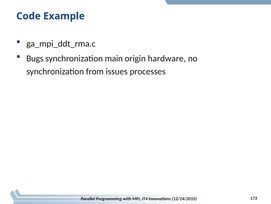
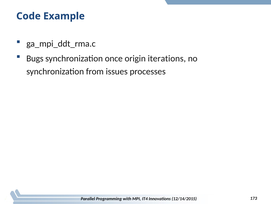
main: main -> once
hardware: hardware -> iterations
